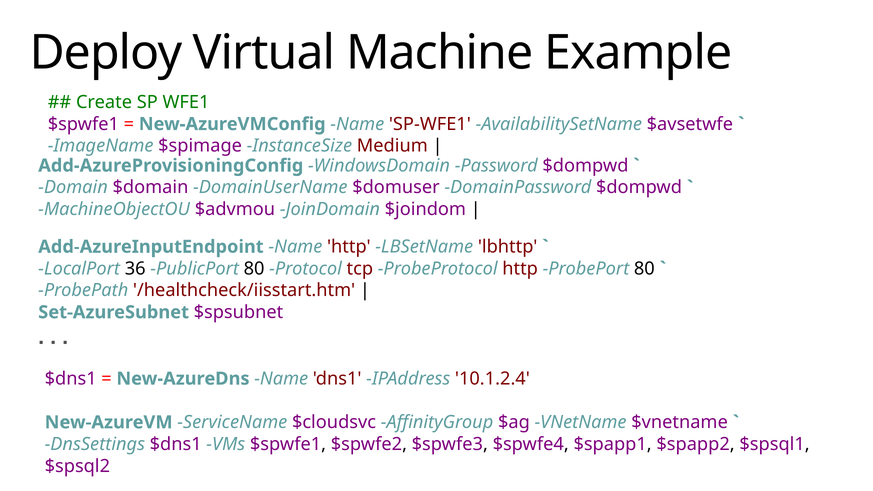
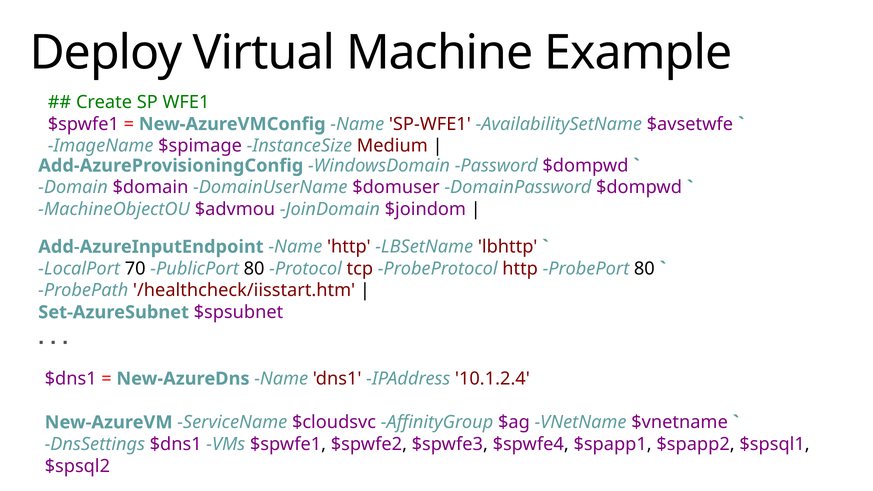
36: 36 -> 70
